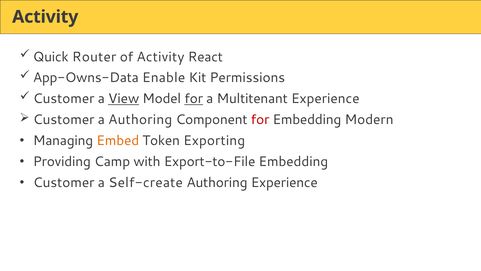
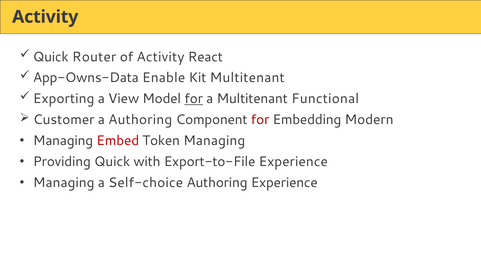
Kit Permissions: Permissions -> Multitenant
Customer at (64, 99): Customer -> Exporting
View underline: present -> none
Multitenant Experience: Experience -> Functional
Embed colour: orange -> red
Token Exporting: Exporting -> Managing
Providing Camp: Camp -> Quick
Export-to-File Embedding: Embedding -> Experience
Customer at (64, 182): Customer -> Managing
Self-create: Self-create -> Self-choice
